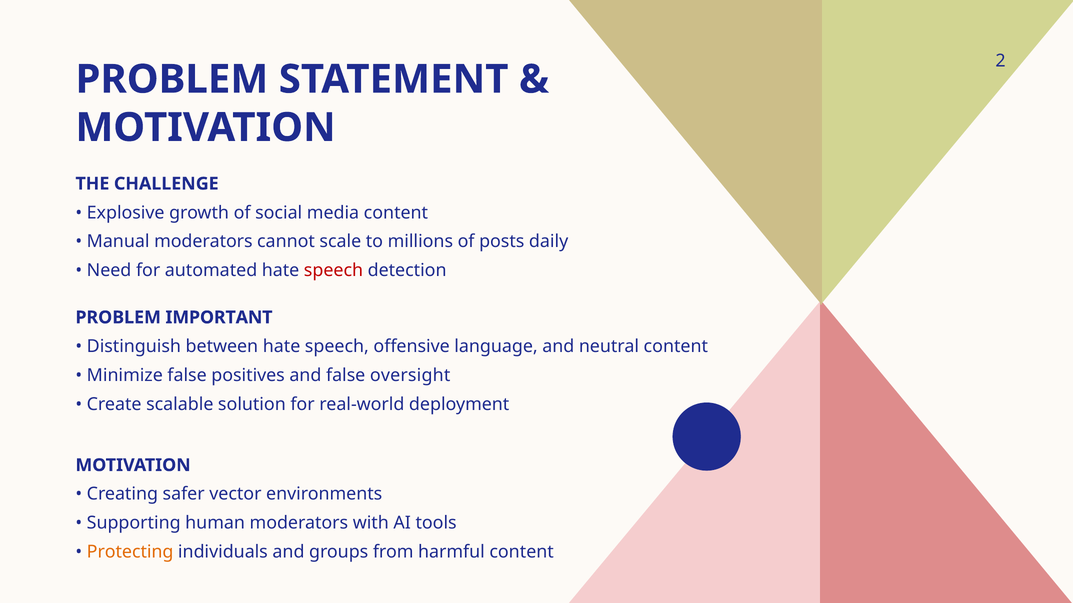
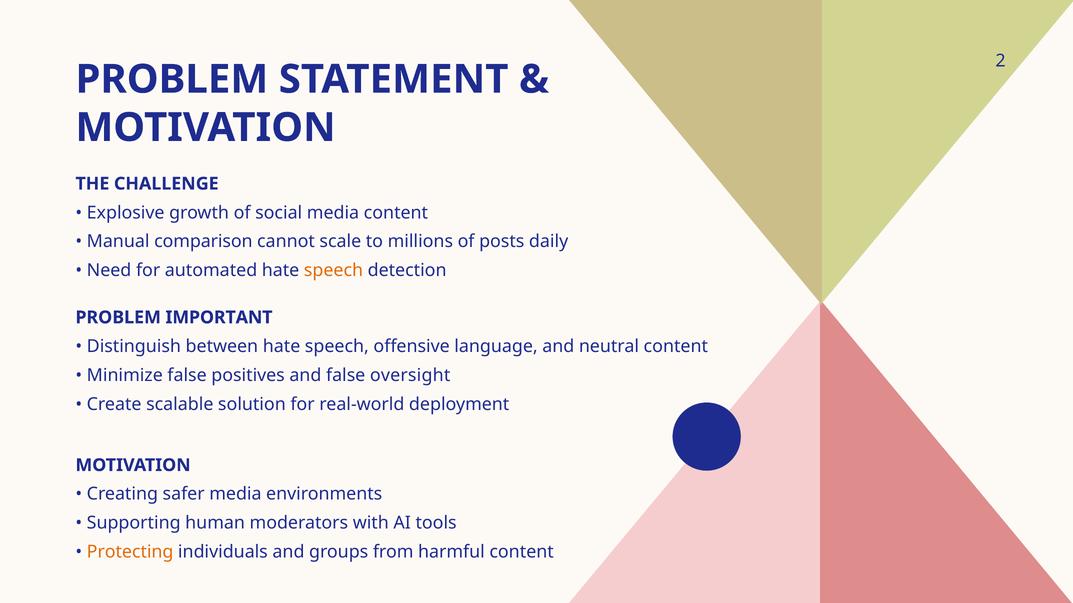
Manual moderators: moderators -> comparison
speech at (334, 271) colour: red -> orange
safer vector: vector -> media
